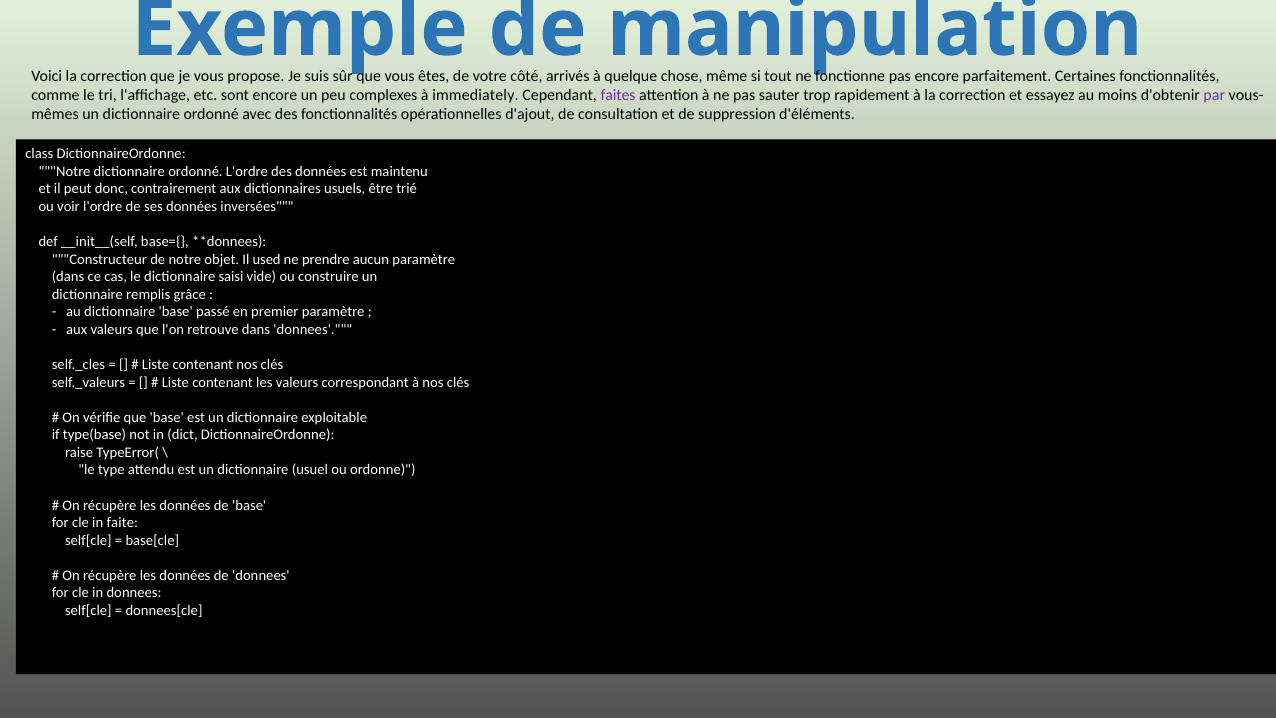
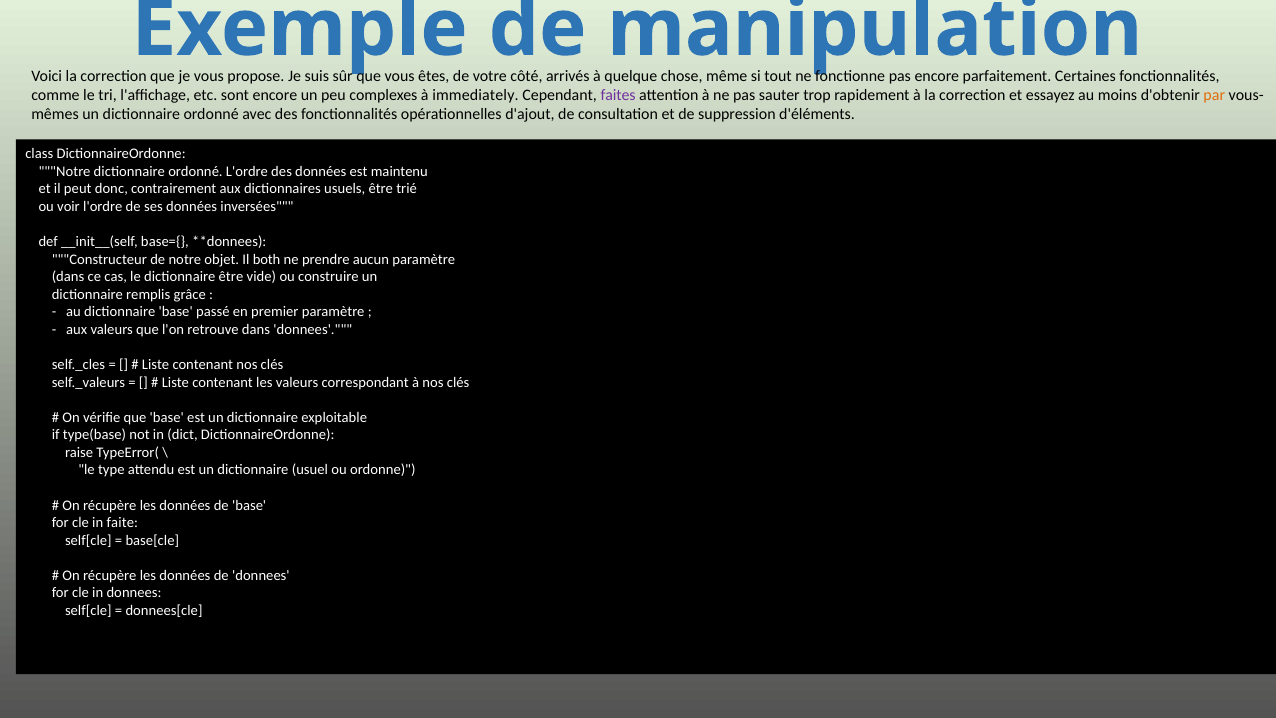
par colour: purple -> orange
used: used -> both
dictionnaire saisi: saisi -> être
